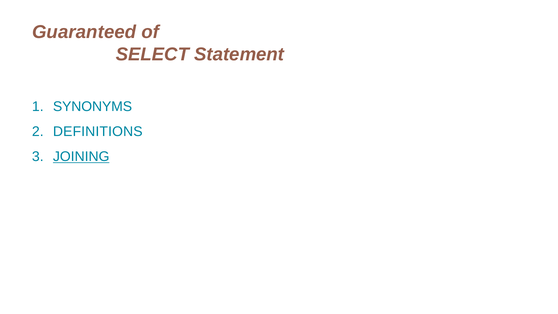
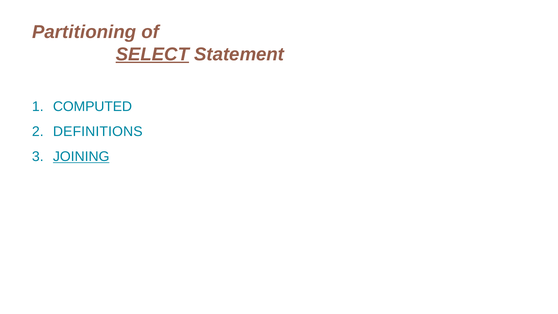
Guaranteed: Guaranteed -> Partitioning
SELECT underline: none -> present
SYNONYMS: SYNONYMS -> COMPUTED
